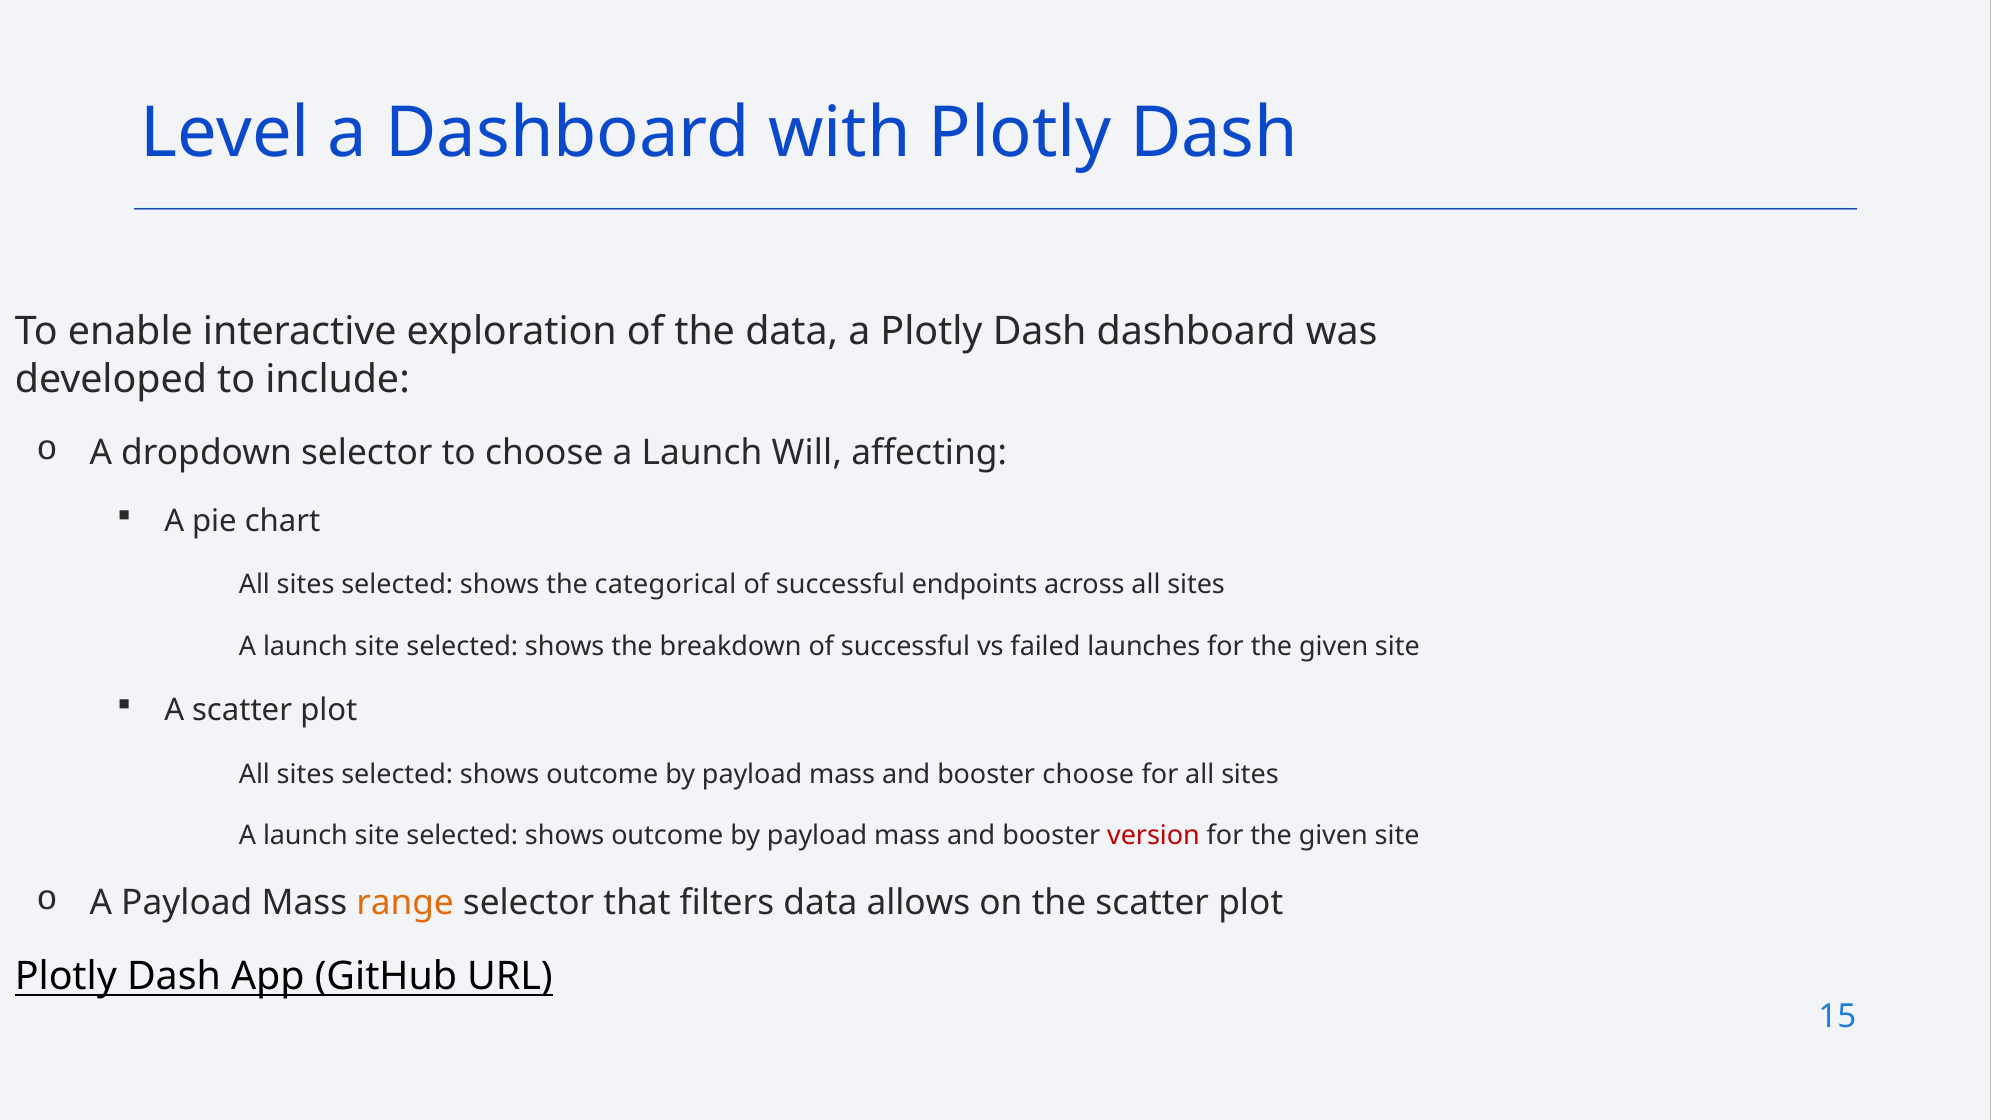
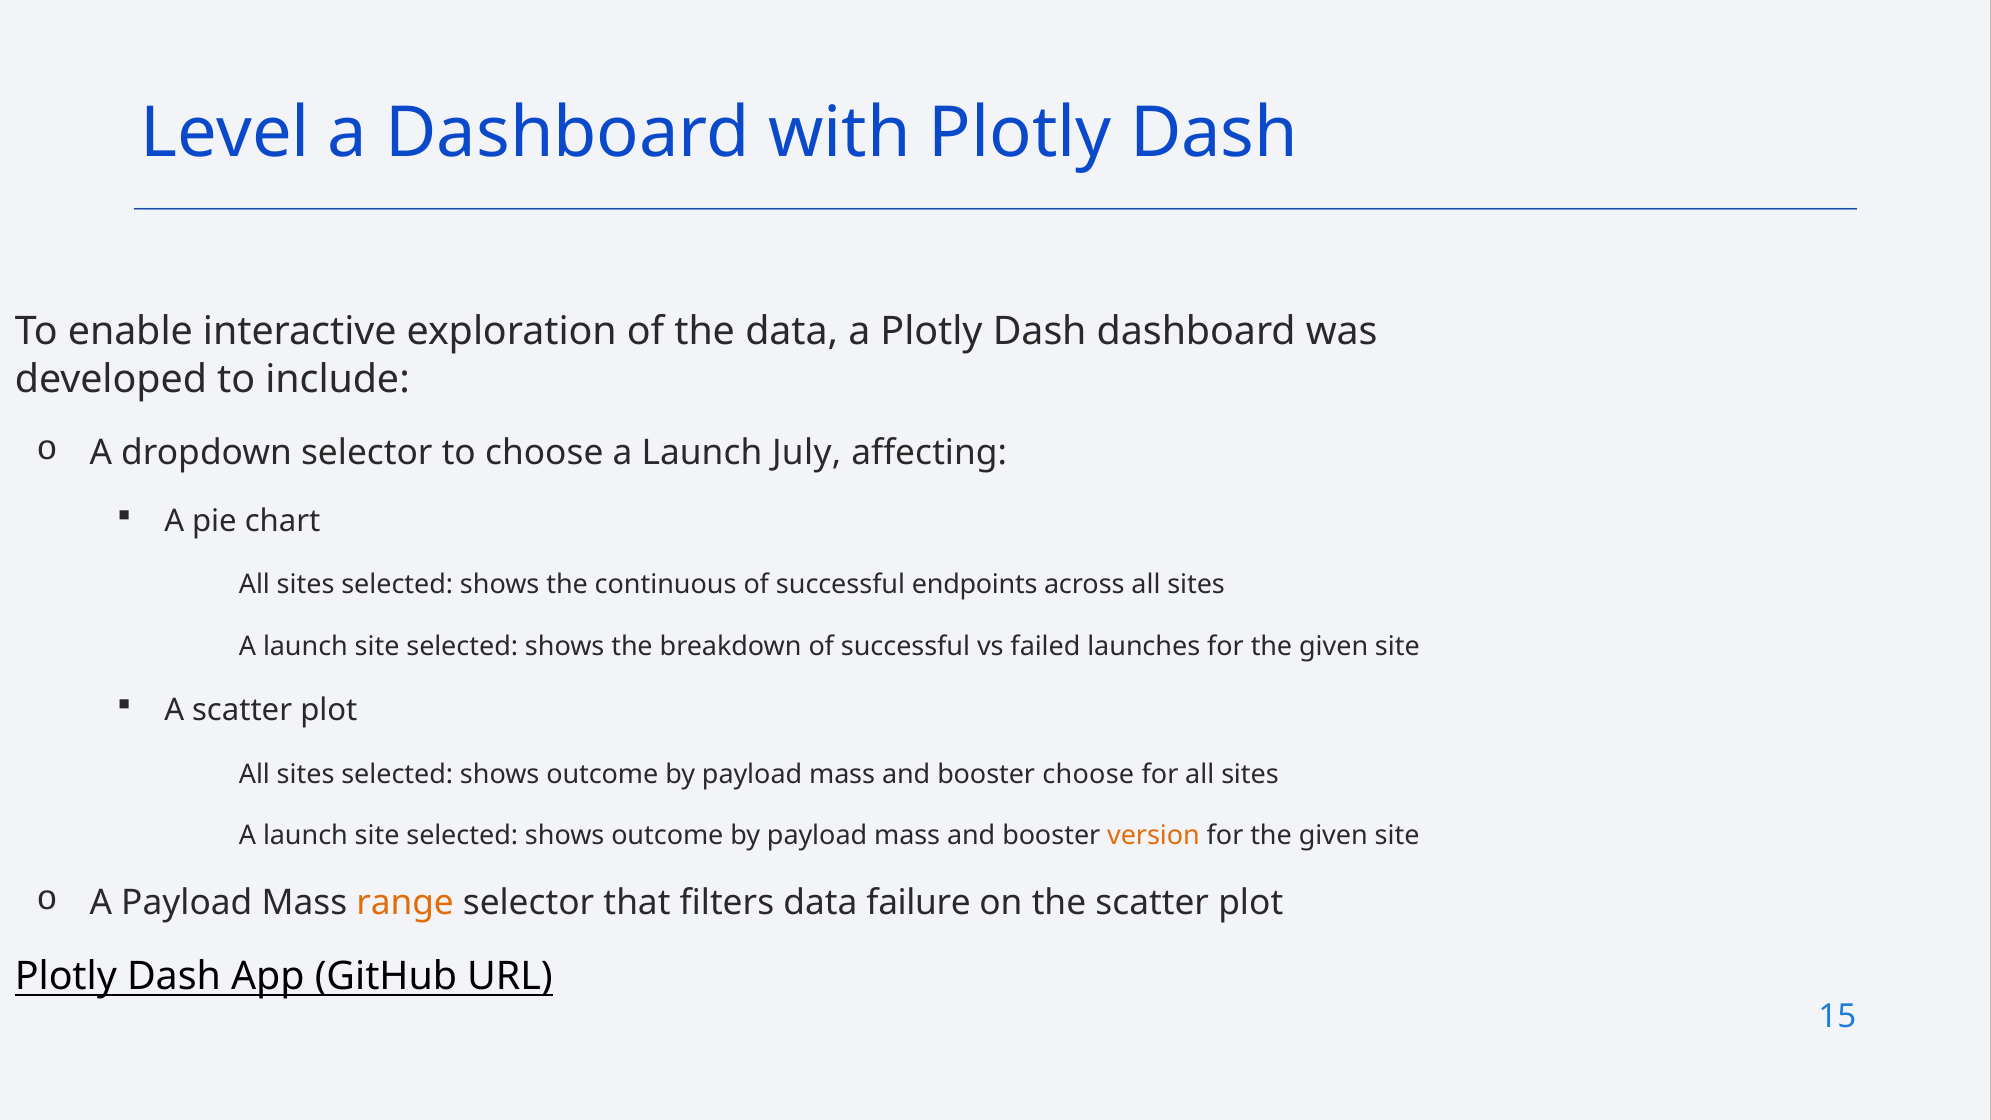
Will: Will -> July
categorical: categorical -> continuous
version colour: red -> orange
allows: allows -> failure
